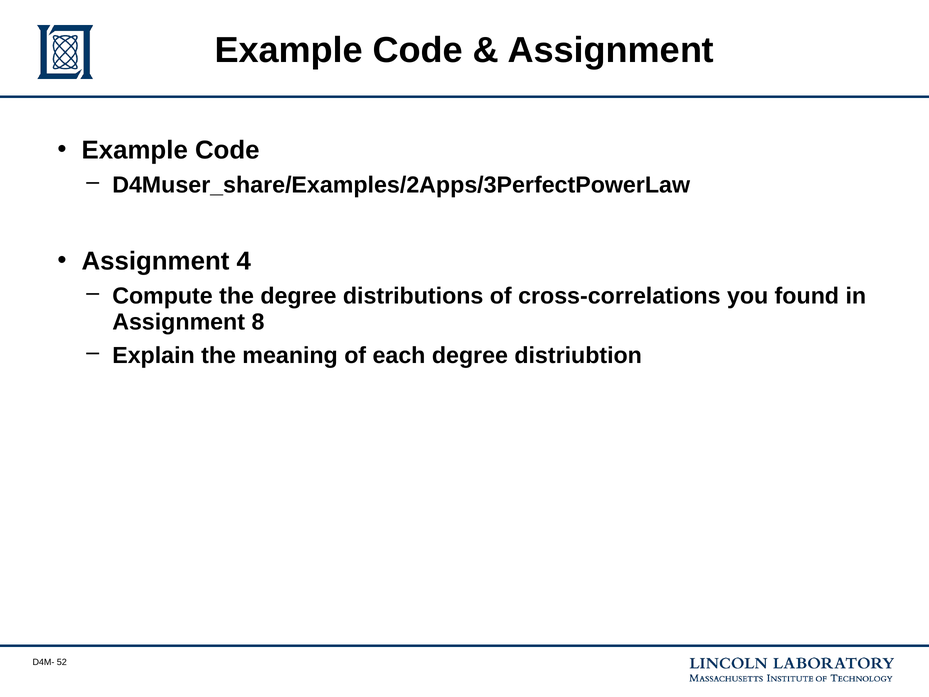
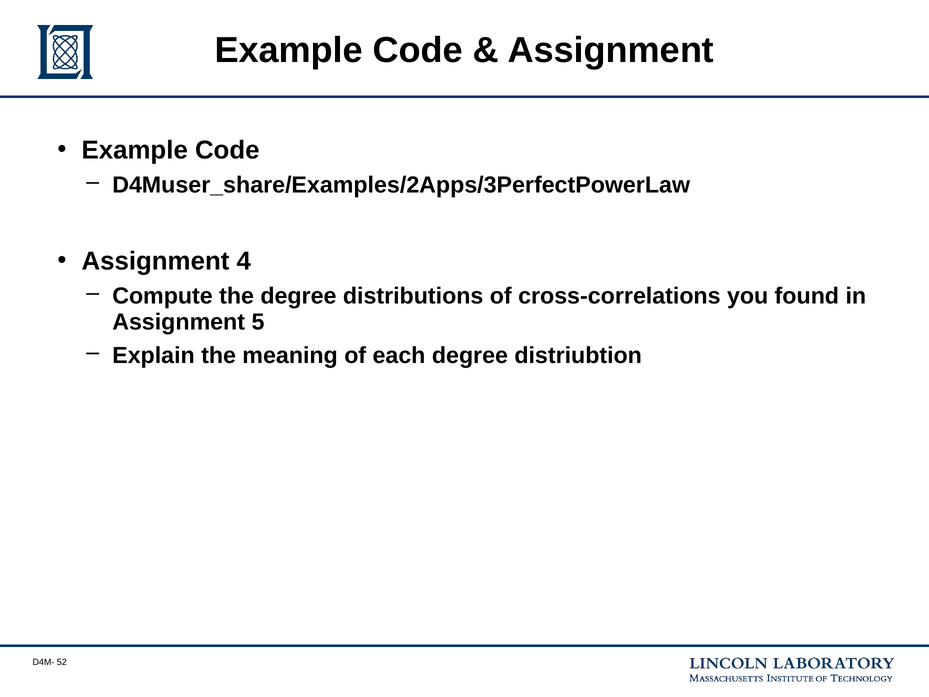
8: 8 -> 5
